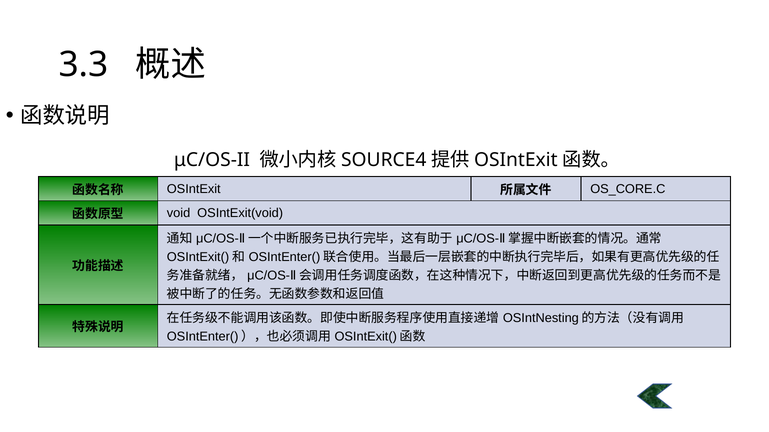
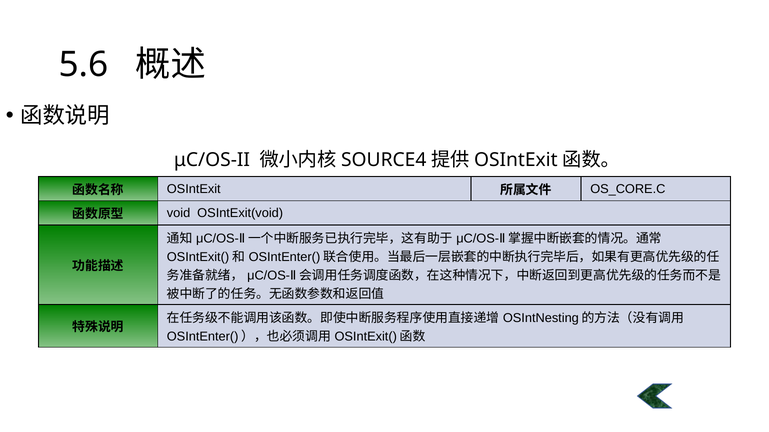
3.3: 3.3 -> 5.6
